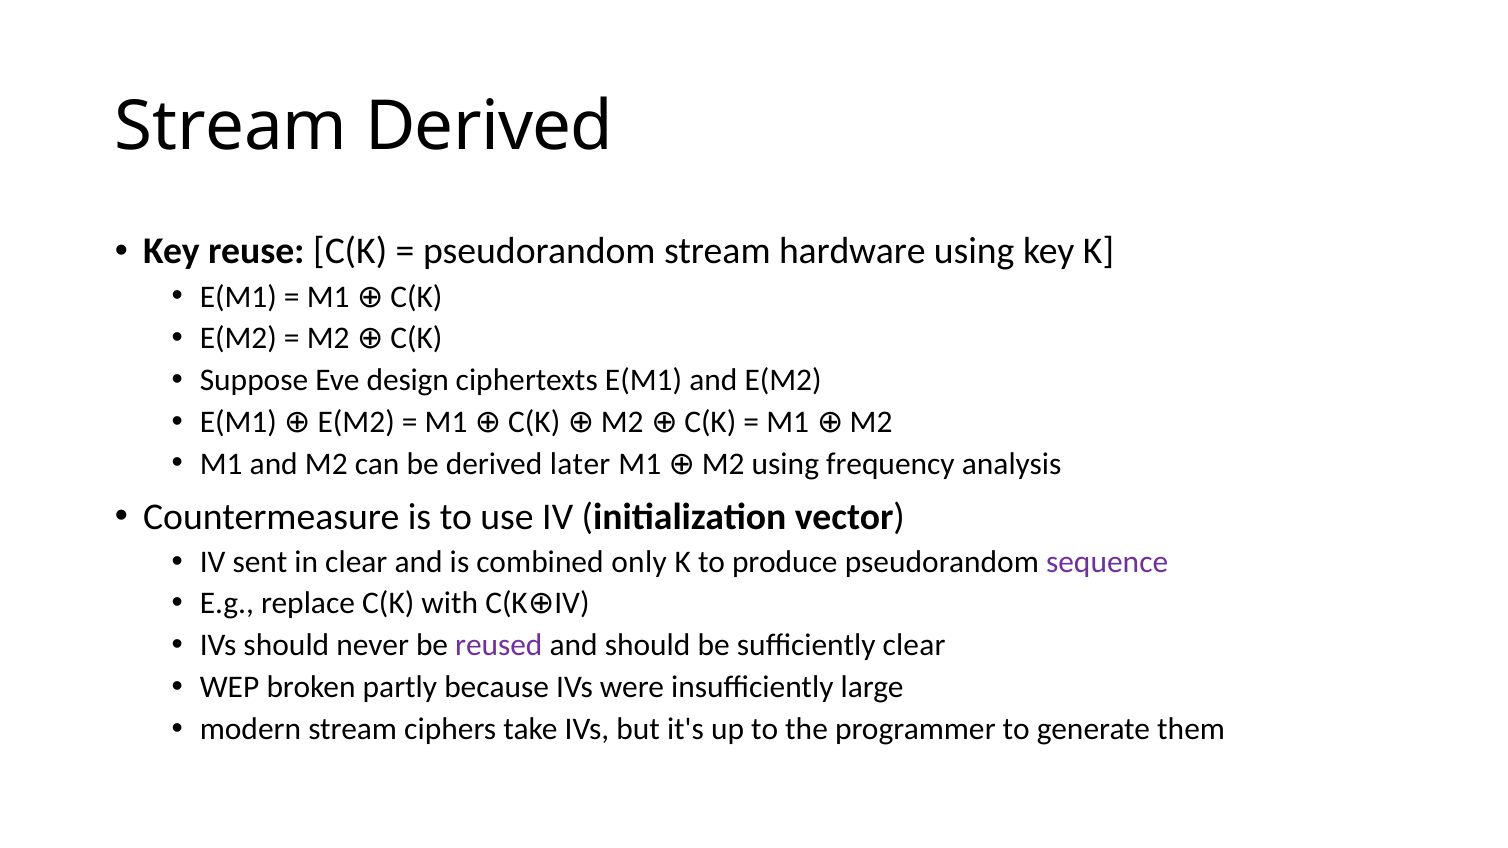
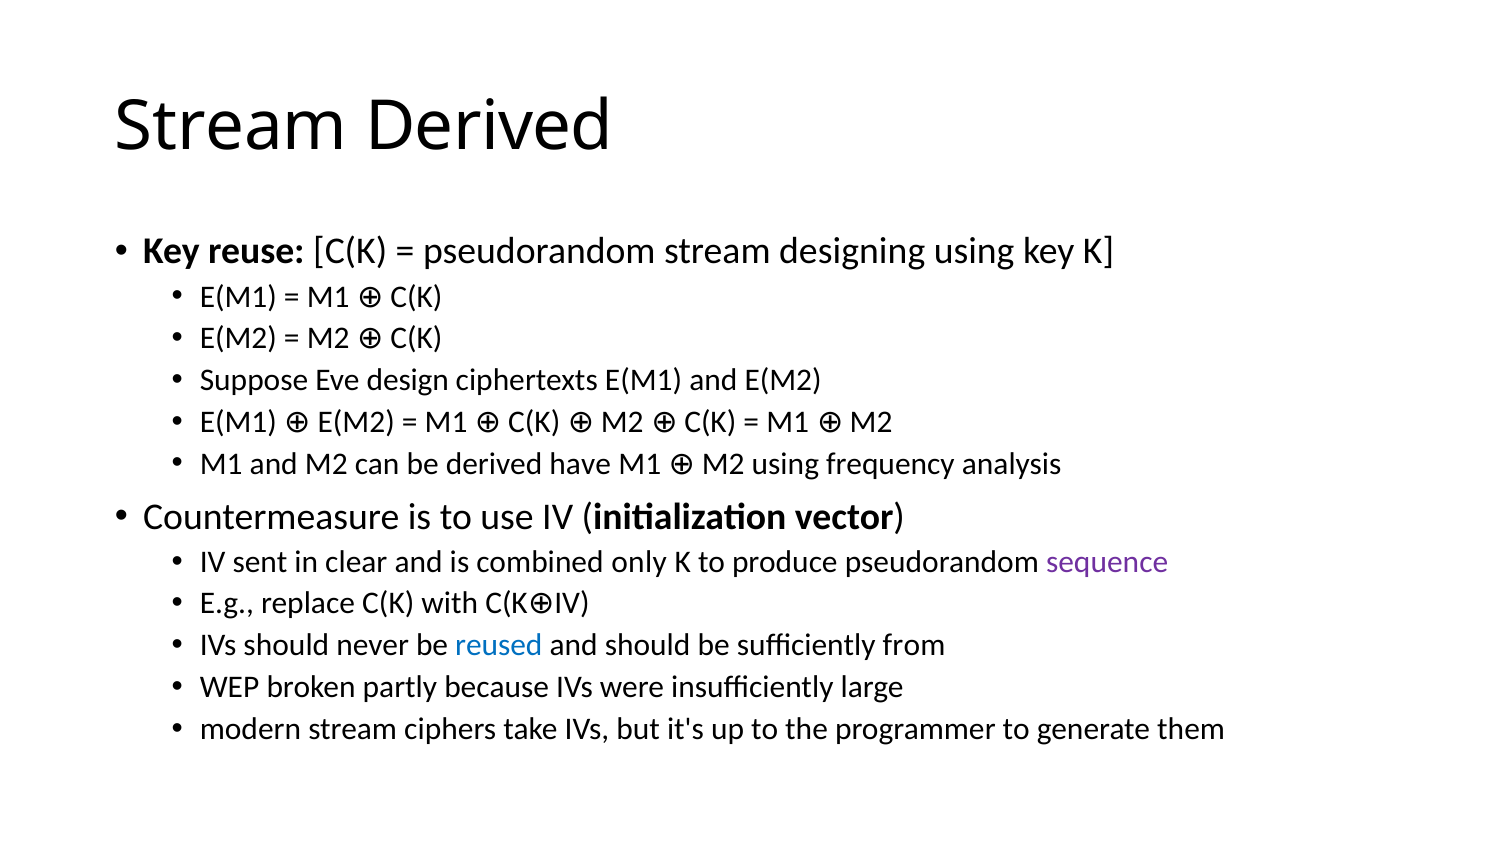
hardware: hardware -> designing
later: later -> have
reused colour: purple -> blue
sufficiently clear: clear -> from
